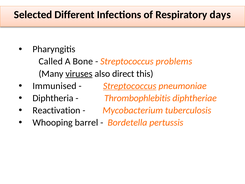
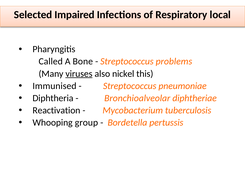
Different: Different -> Impaired
days: days -> local
direct: direct -> nickel
Streptococcus at (130, 86) underline: present -> none
Thrombophlebitis: Thrombophlebitis -> Bronchioalveolar
barrel: barrel -> group
